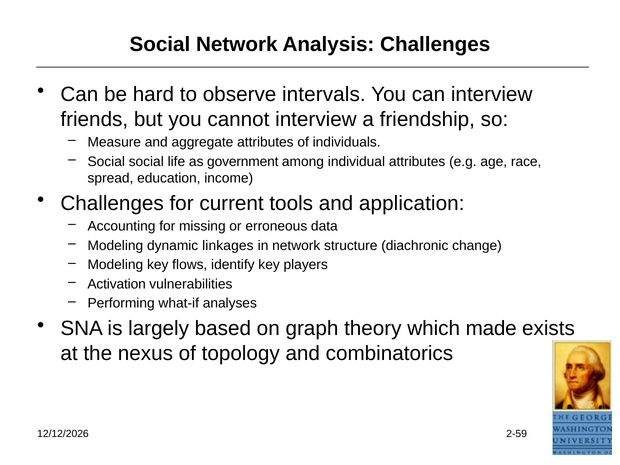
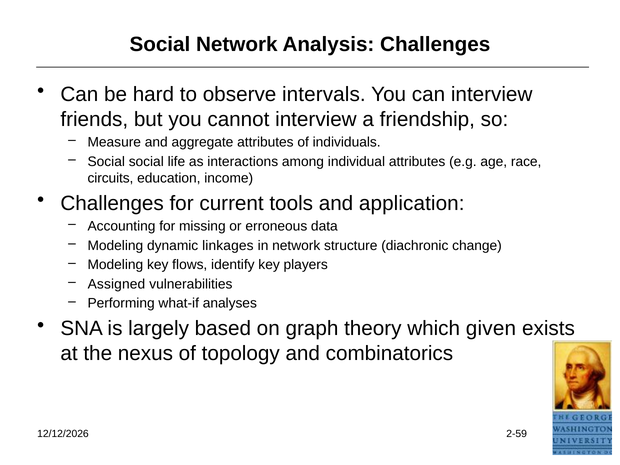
government: government -> interactions
spread: spread -> circuits
Activation: Activation -> Assigned
made: made -> given
